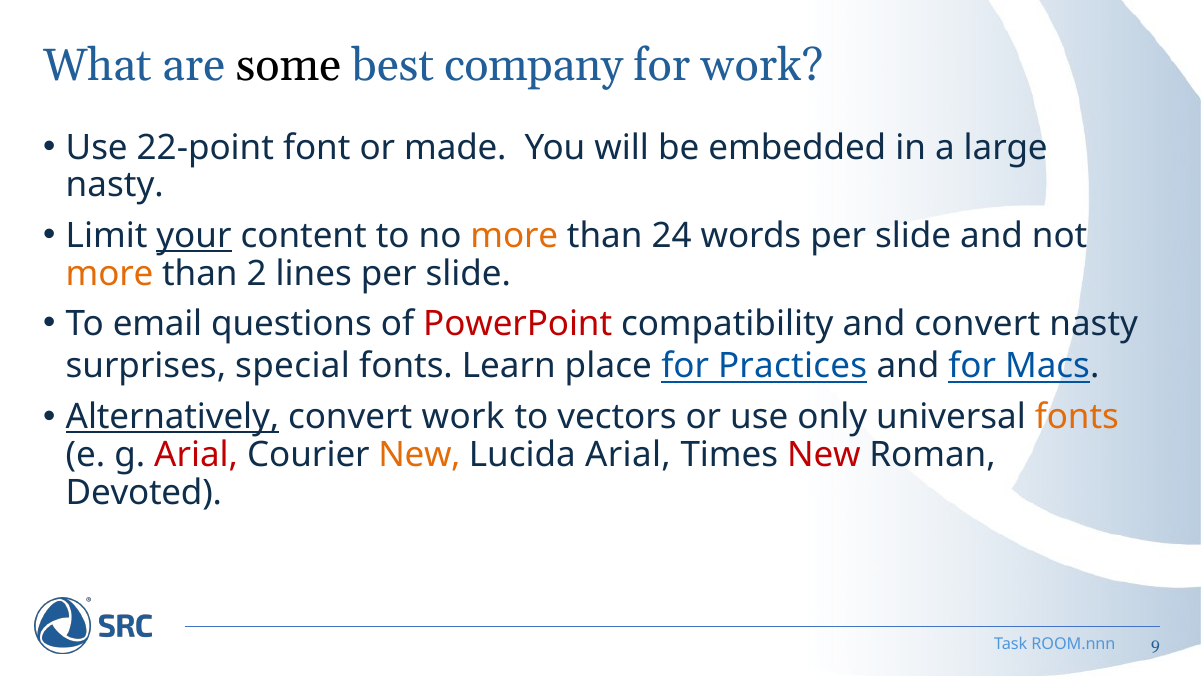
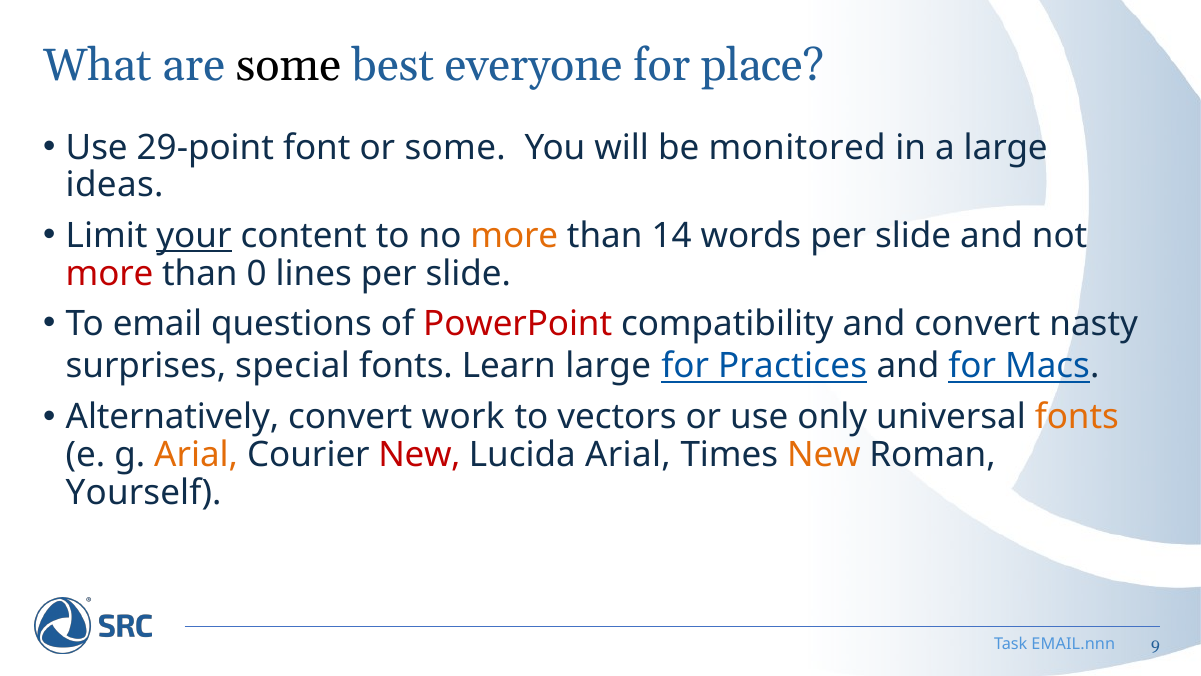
company: company -> everyone
for work: work -> place
22-point: 22-point -> 29-point
or made: made -> some
embedded: embedded -> monitored
nasty at (115, 185): nasty -> ideas
24: 24 -> 14
more at (110, 273) colour: orange -> red
2: 2 -> 0
Learn place: place -> large
Alternatively underline: present -> none
Arial at (196, 454) colour: red -> orange
New at (419, 454) colour: orange -> red
New at (824, 454) colour: red -> orange
Devoted: Devoted -> Yourself
ROOM.nnn: ROOM.nnn -> EMAIL.nnn
